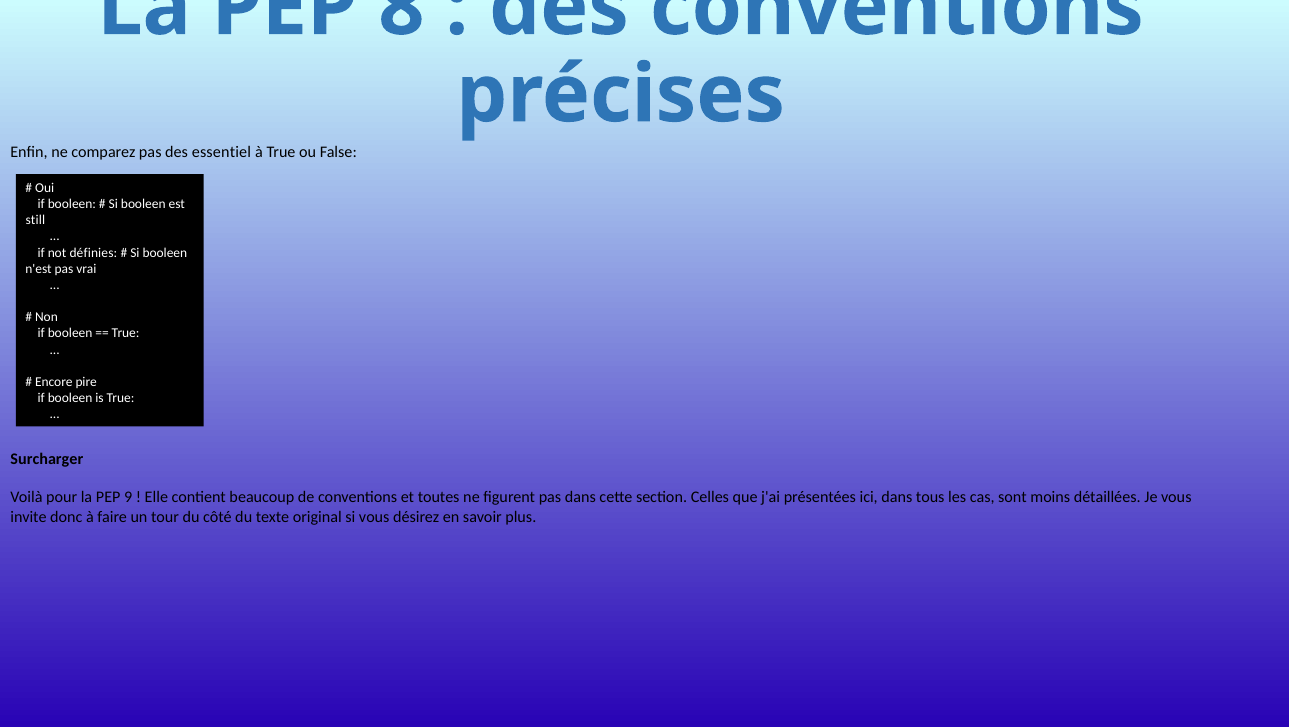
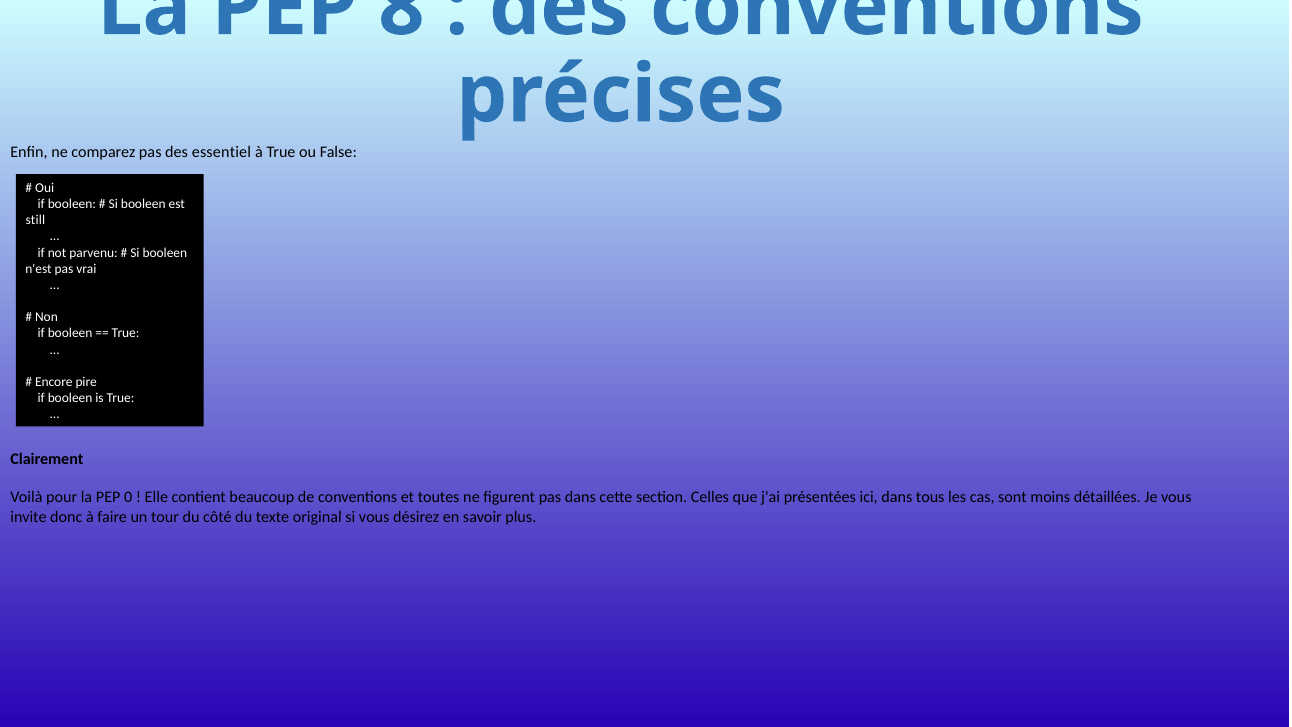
définies: définies -> parvenu
Surcharger: Surcharger -> Clairement
9: 9 -> 0
